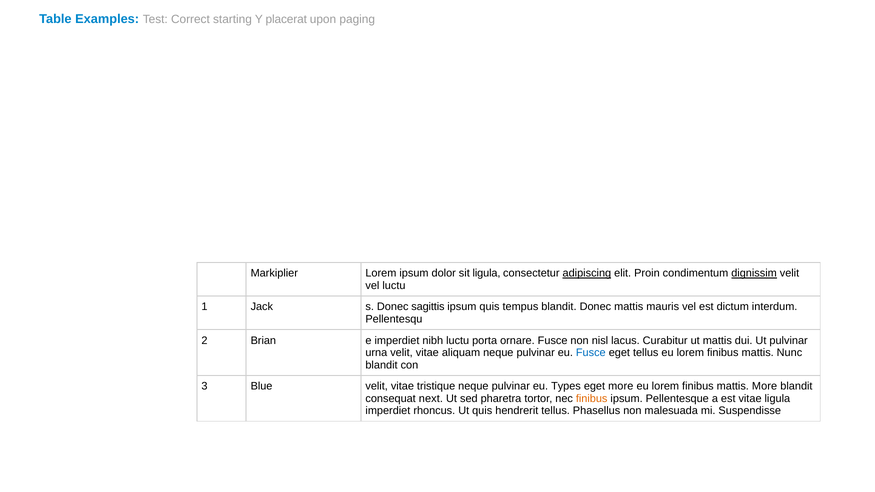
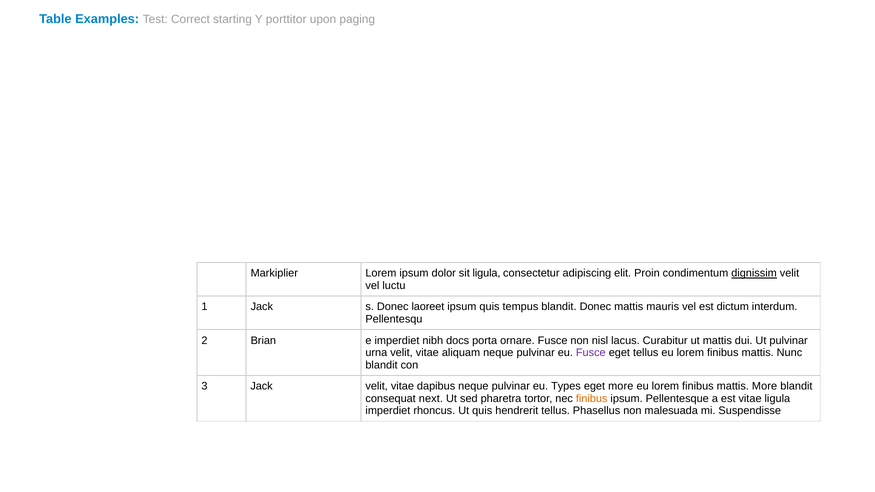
placerat: placerat -> porttitor
adipiscing underline: present -> none
sagittis: sagittis -> laoreet
nibh luctu: luctu -> docs
Fusce at (591, 353) colour: blue -> purple
3 Blue: Blue -> Jack
tristique: tristique -> dapibus
